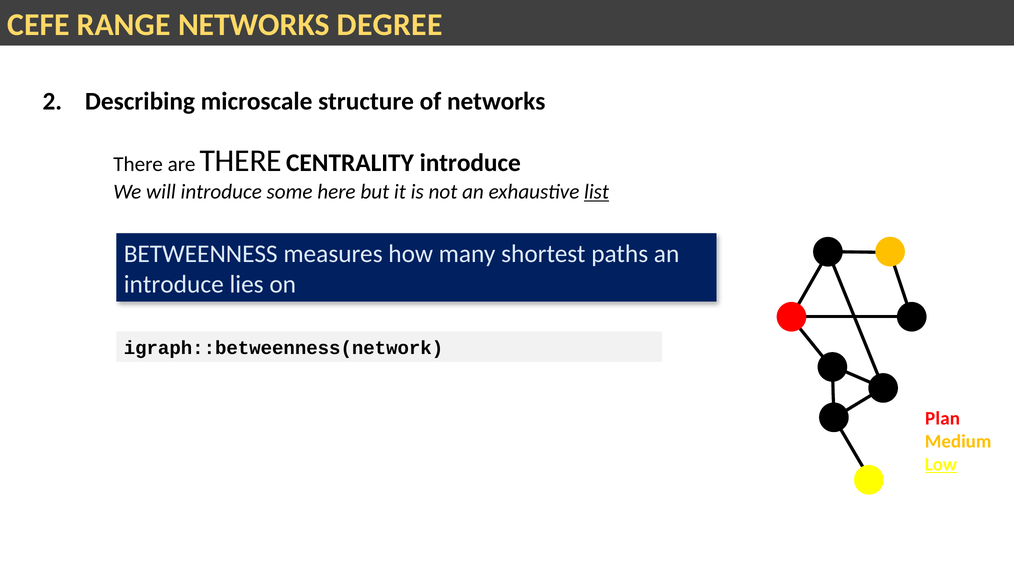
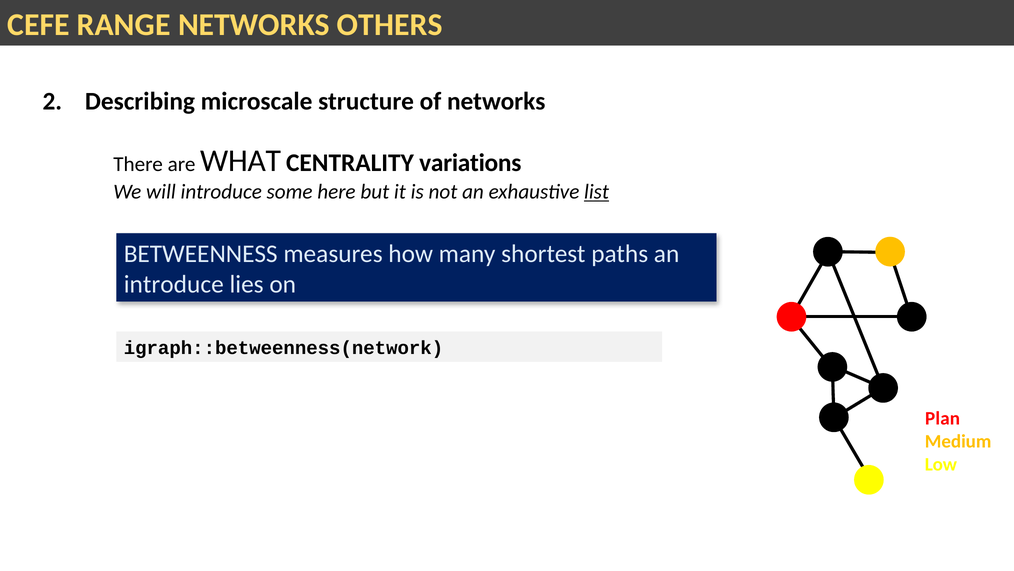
DEGREE: DEGREE -> OTHERS
are THERE: THERE -> WHAT
CENTRALITY introduce: introduce -> variations
Low underline: present -> none
